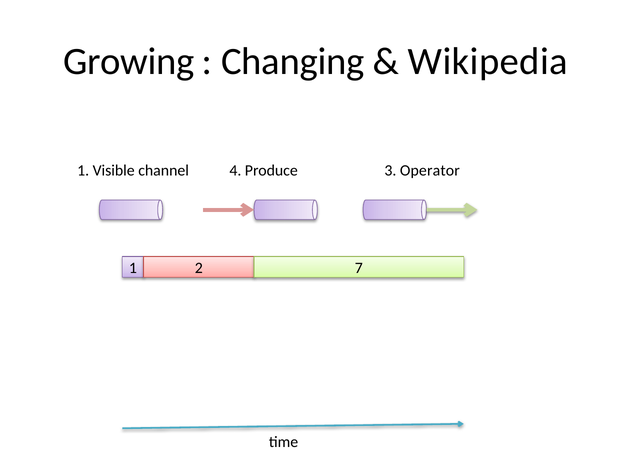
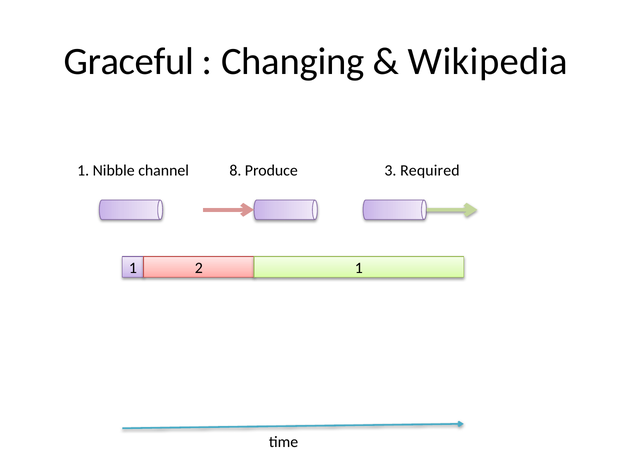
Growing: Growing -> Graceful
Visible: Visible -> Nibble
4: 4 -> 8
Operator: Operator -> Required
2 7: 7 -> 1
